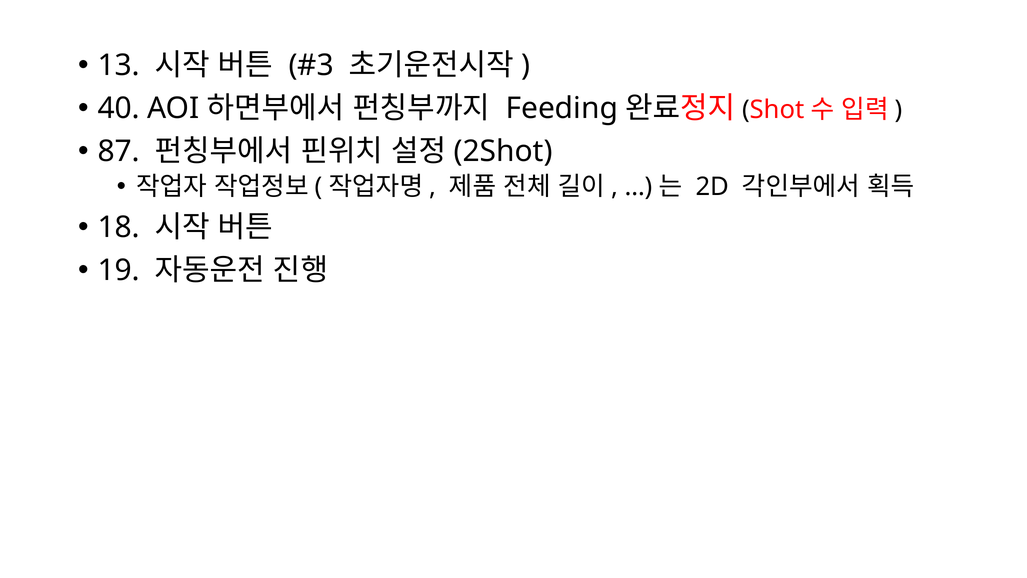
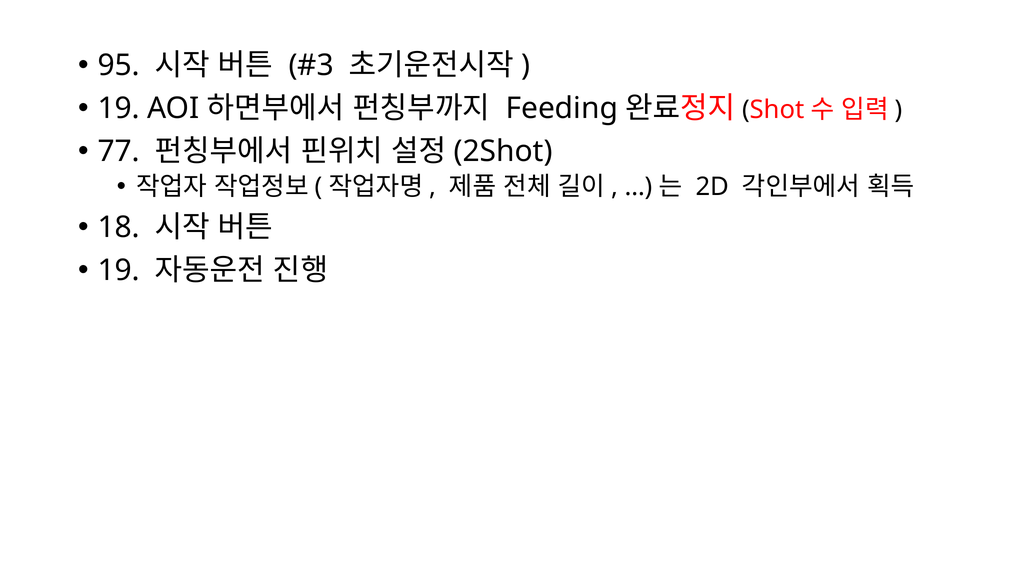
13: 13 -> 95
40 at (119, 108): 40 -> 19
87: 87 -> 77
